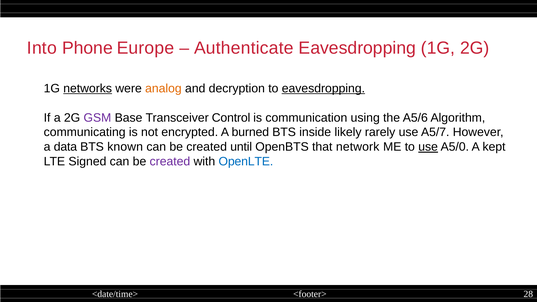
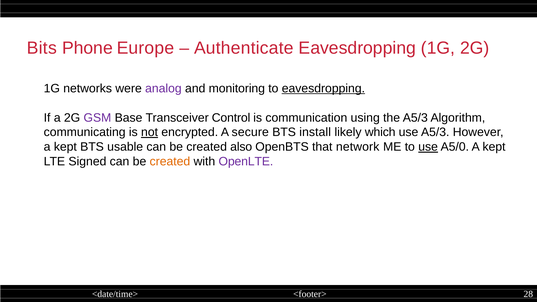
Into: Into -> Bits
networks underline: present -> none
analog colour: orange -> purple
decryption: decryption -> monitoring
the A5/6: A5/6 -> A5/3
not underline: none -> present
burned: burned -> secure
inside: inside -> install
rarely: rarely -> which
use A5/7: A5/7 -> A5/3
data at (65, 147): data -> kept
known: known -> usable
until: until -> also
created at (170, 162) colour: purple -> orange
OpenLTE colour: blue -> purple
